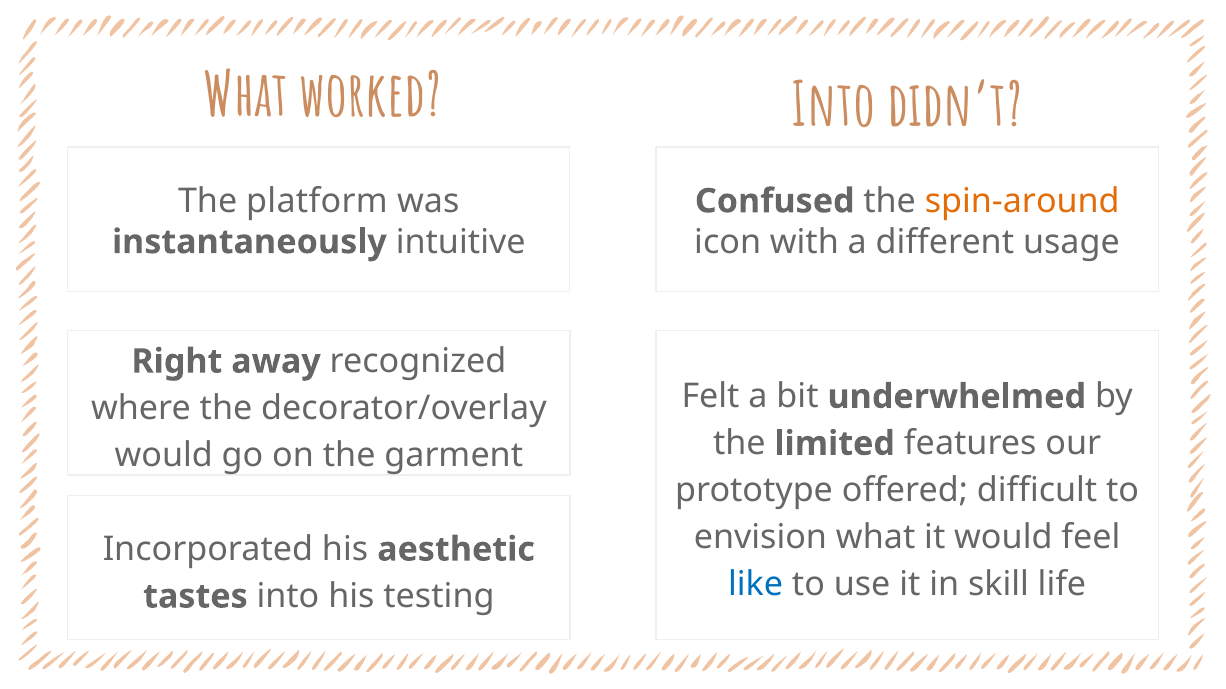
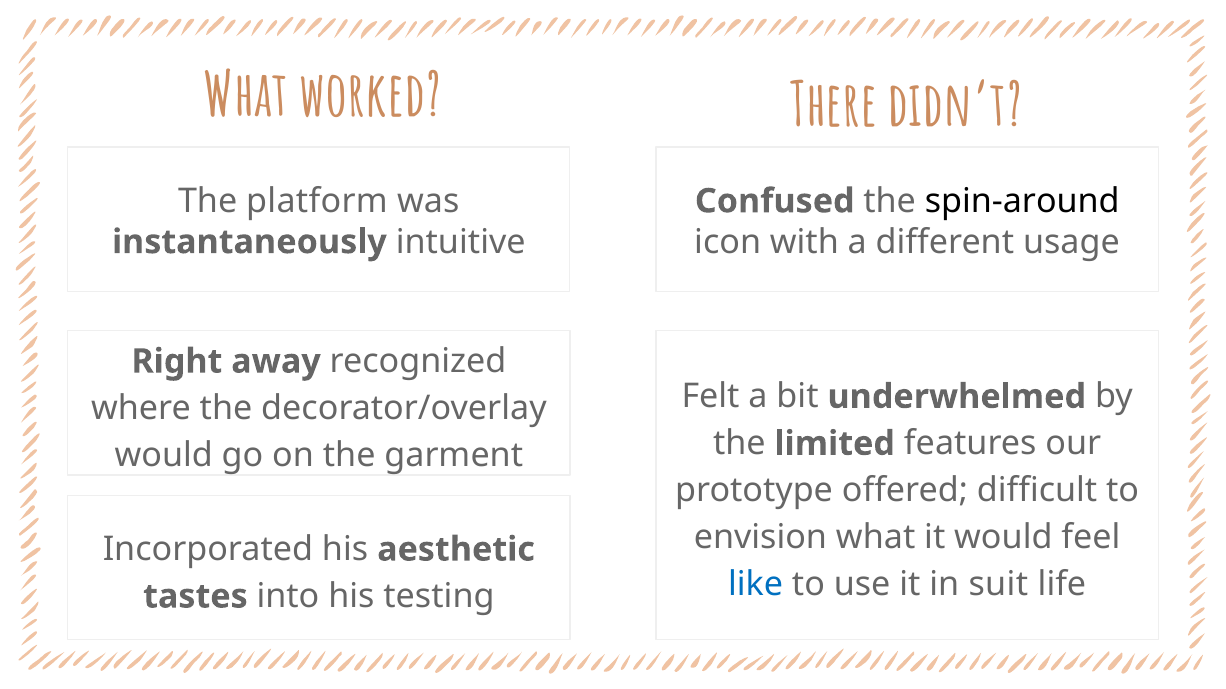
Into at (834, 107): Into -> There
spin-around colour: orange -> black
skill: skill -> suit
